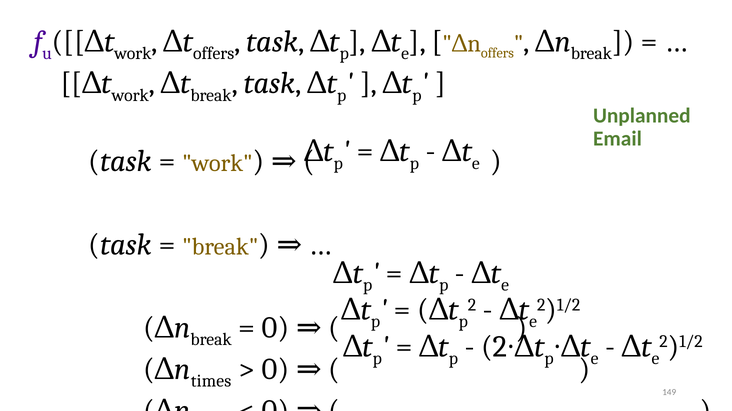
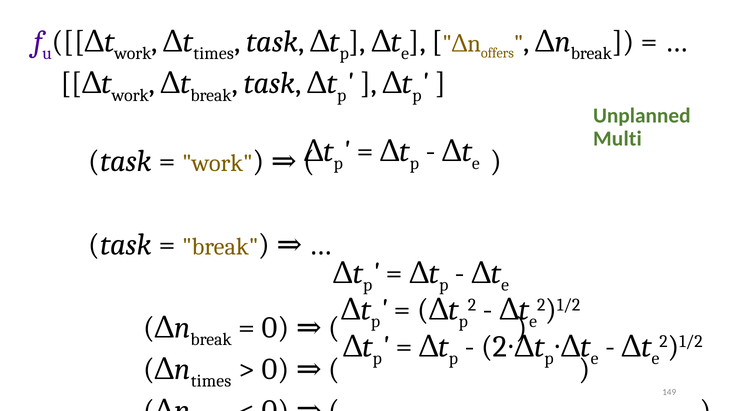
offers at (214, 54): offers -> times
Email: Email -> Multi
